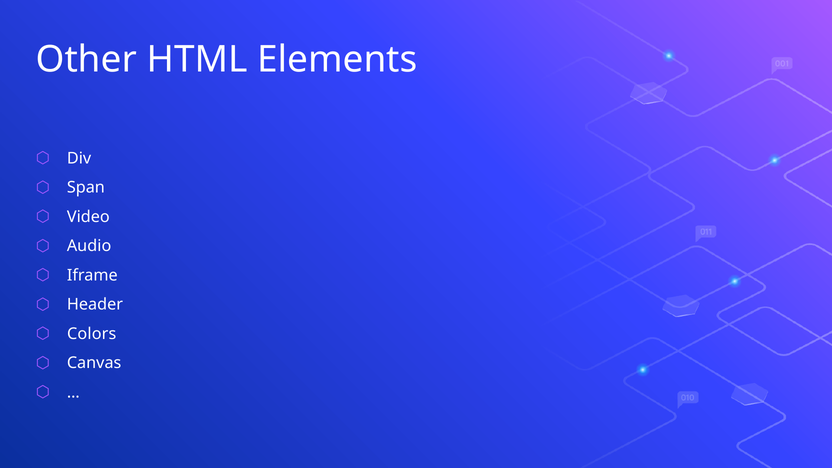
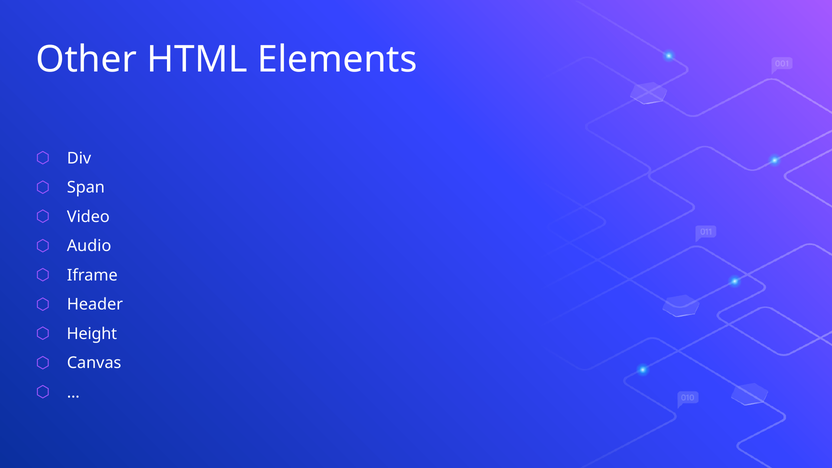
Colors: Colors -> Height
